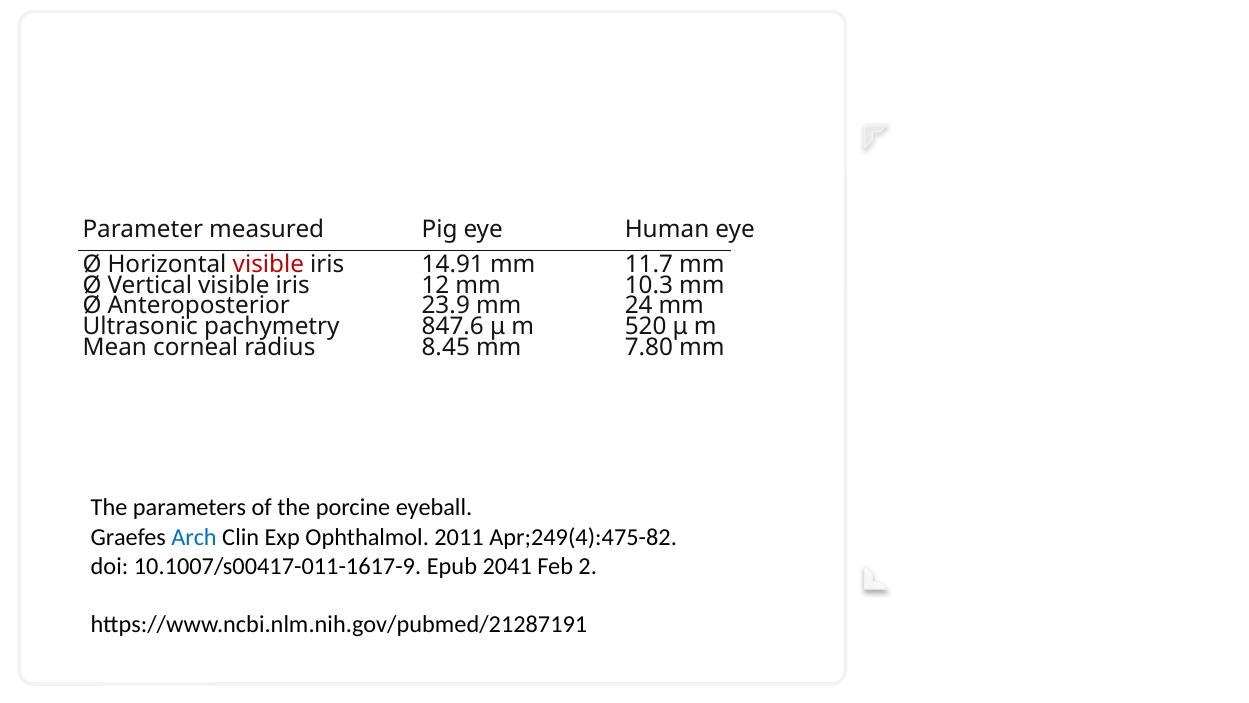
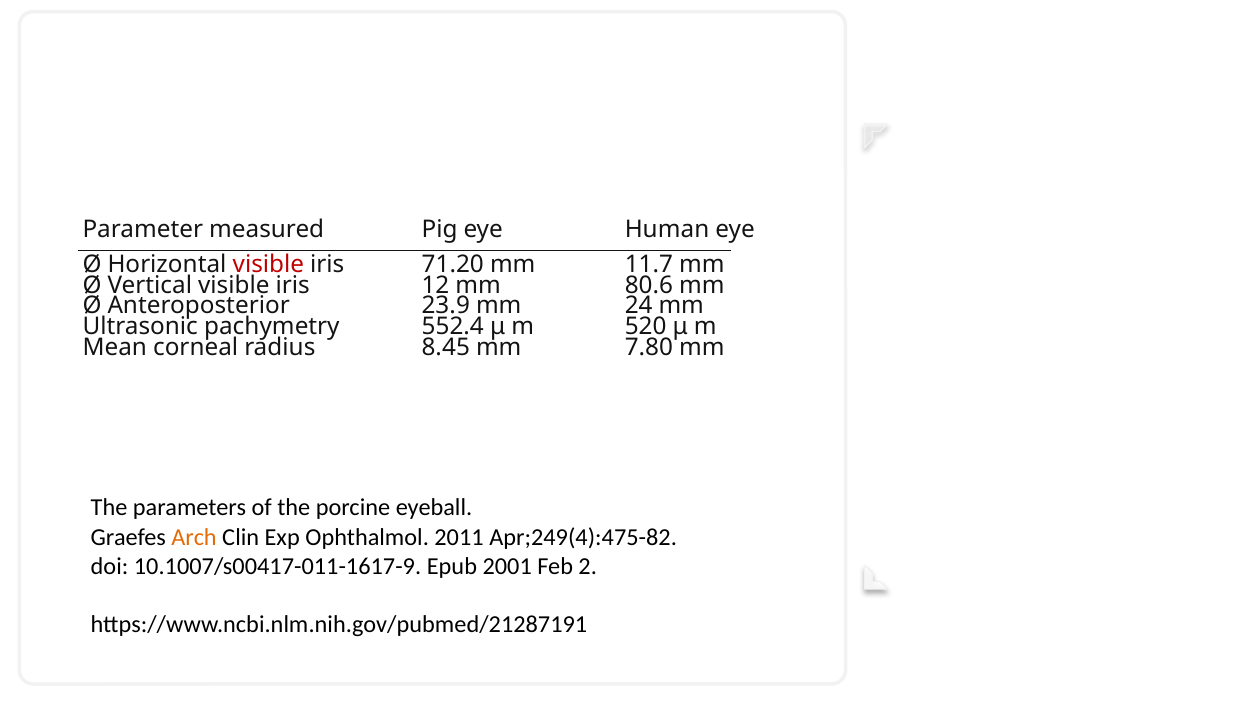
14.91: 14.91 -> 71.20
10.3: 10.3 -> 80.6
847.6: 847.6 -> 552.4
Arch colour: blue -> orange
2041: 2041 -> 2001
